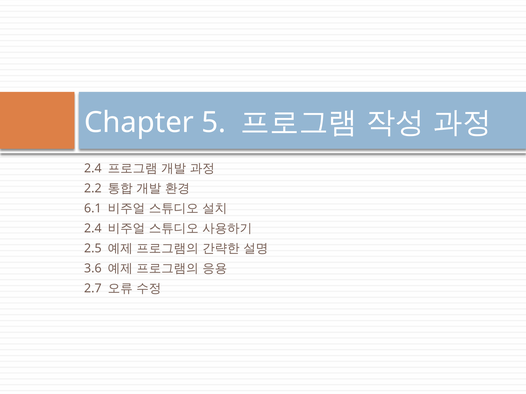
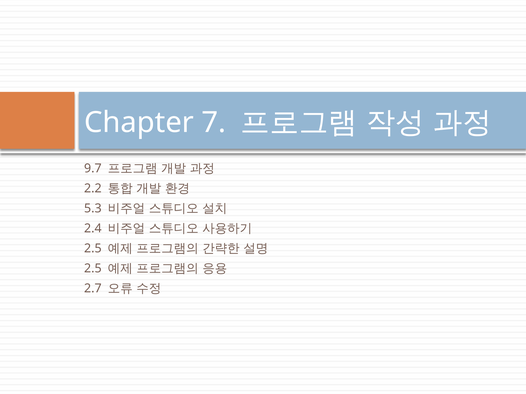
5: 5 -> 7
2.4 at (93, 169): 2.4 -> 9.7
6.1: 6.1 -> 5.3
3.6 at (93, 269): 3.6 -> 2.5
